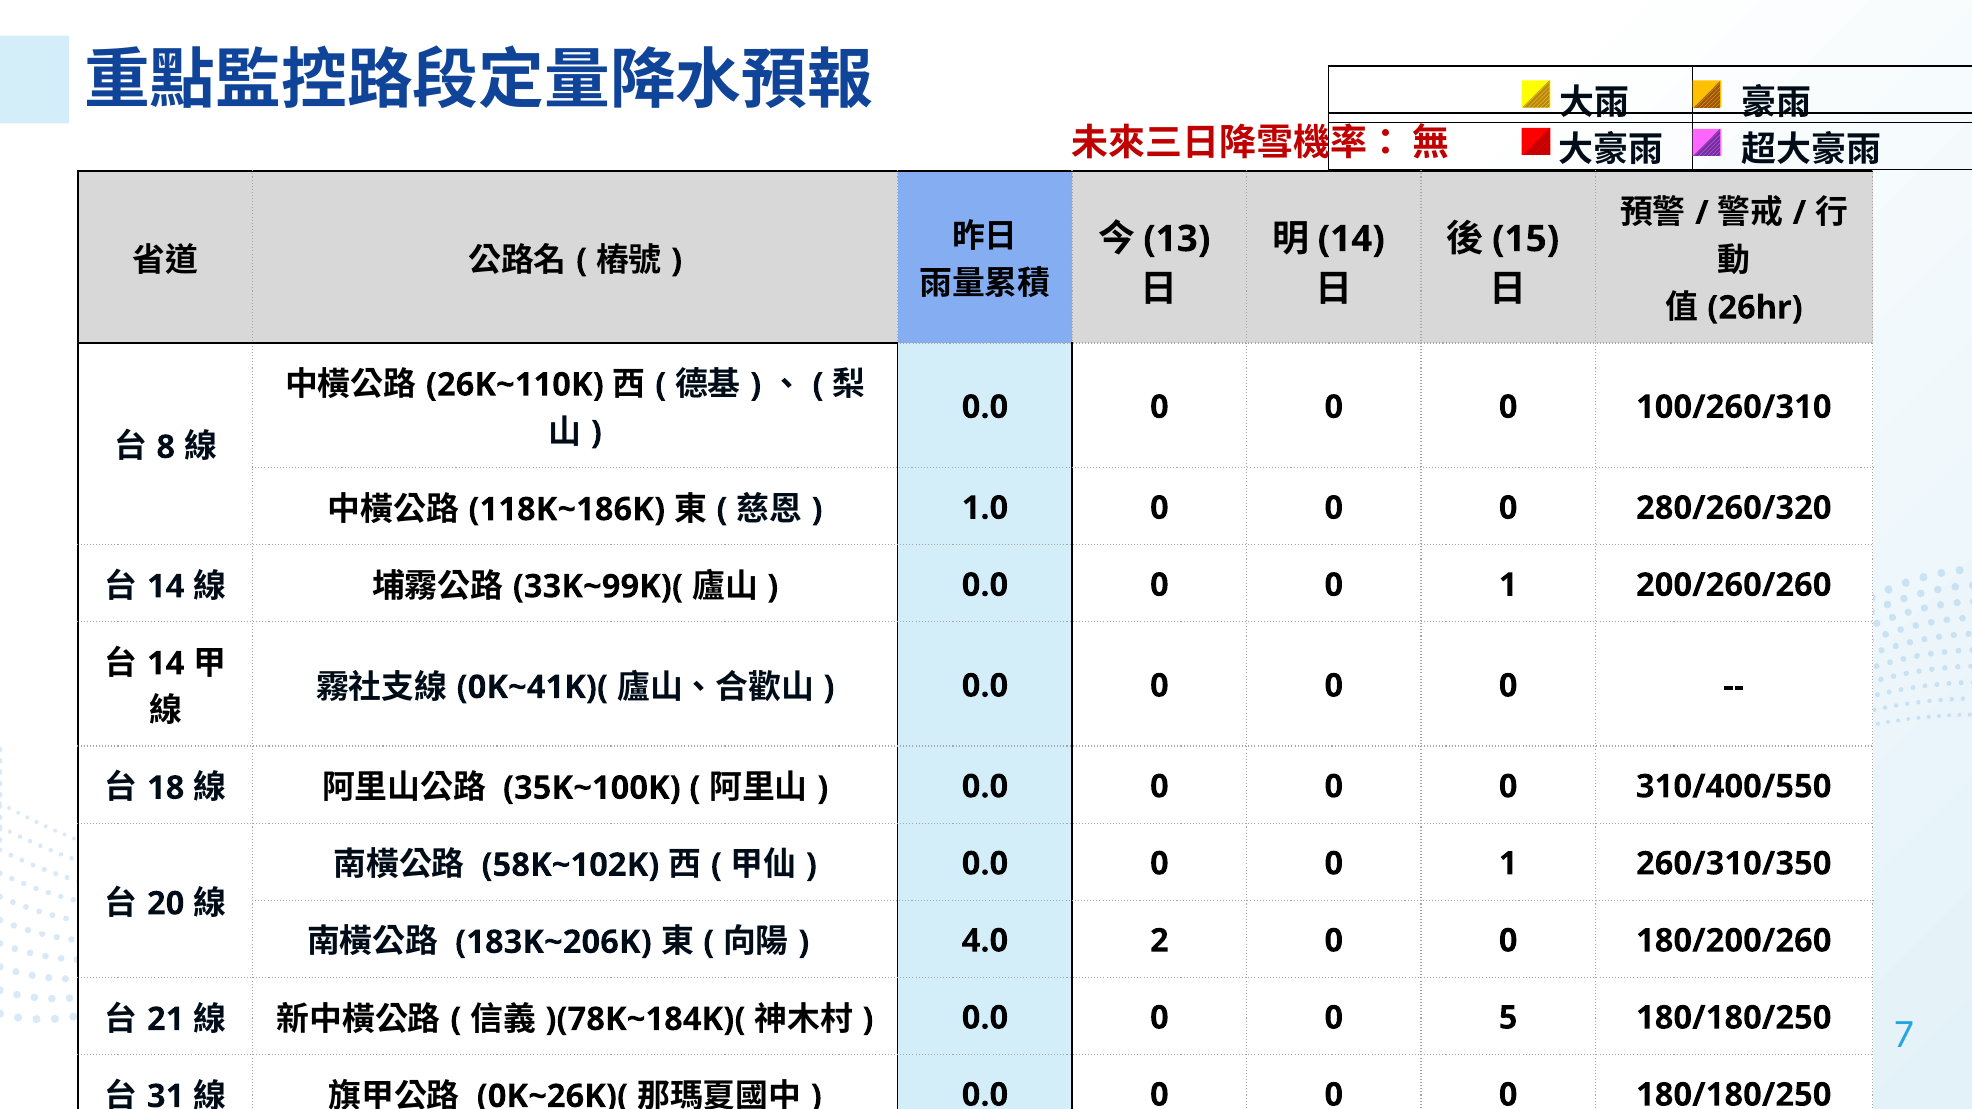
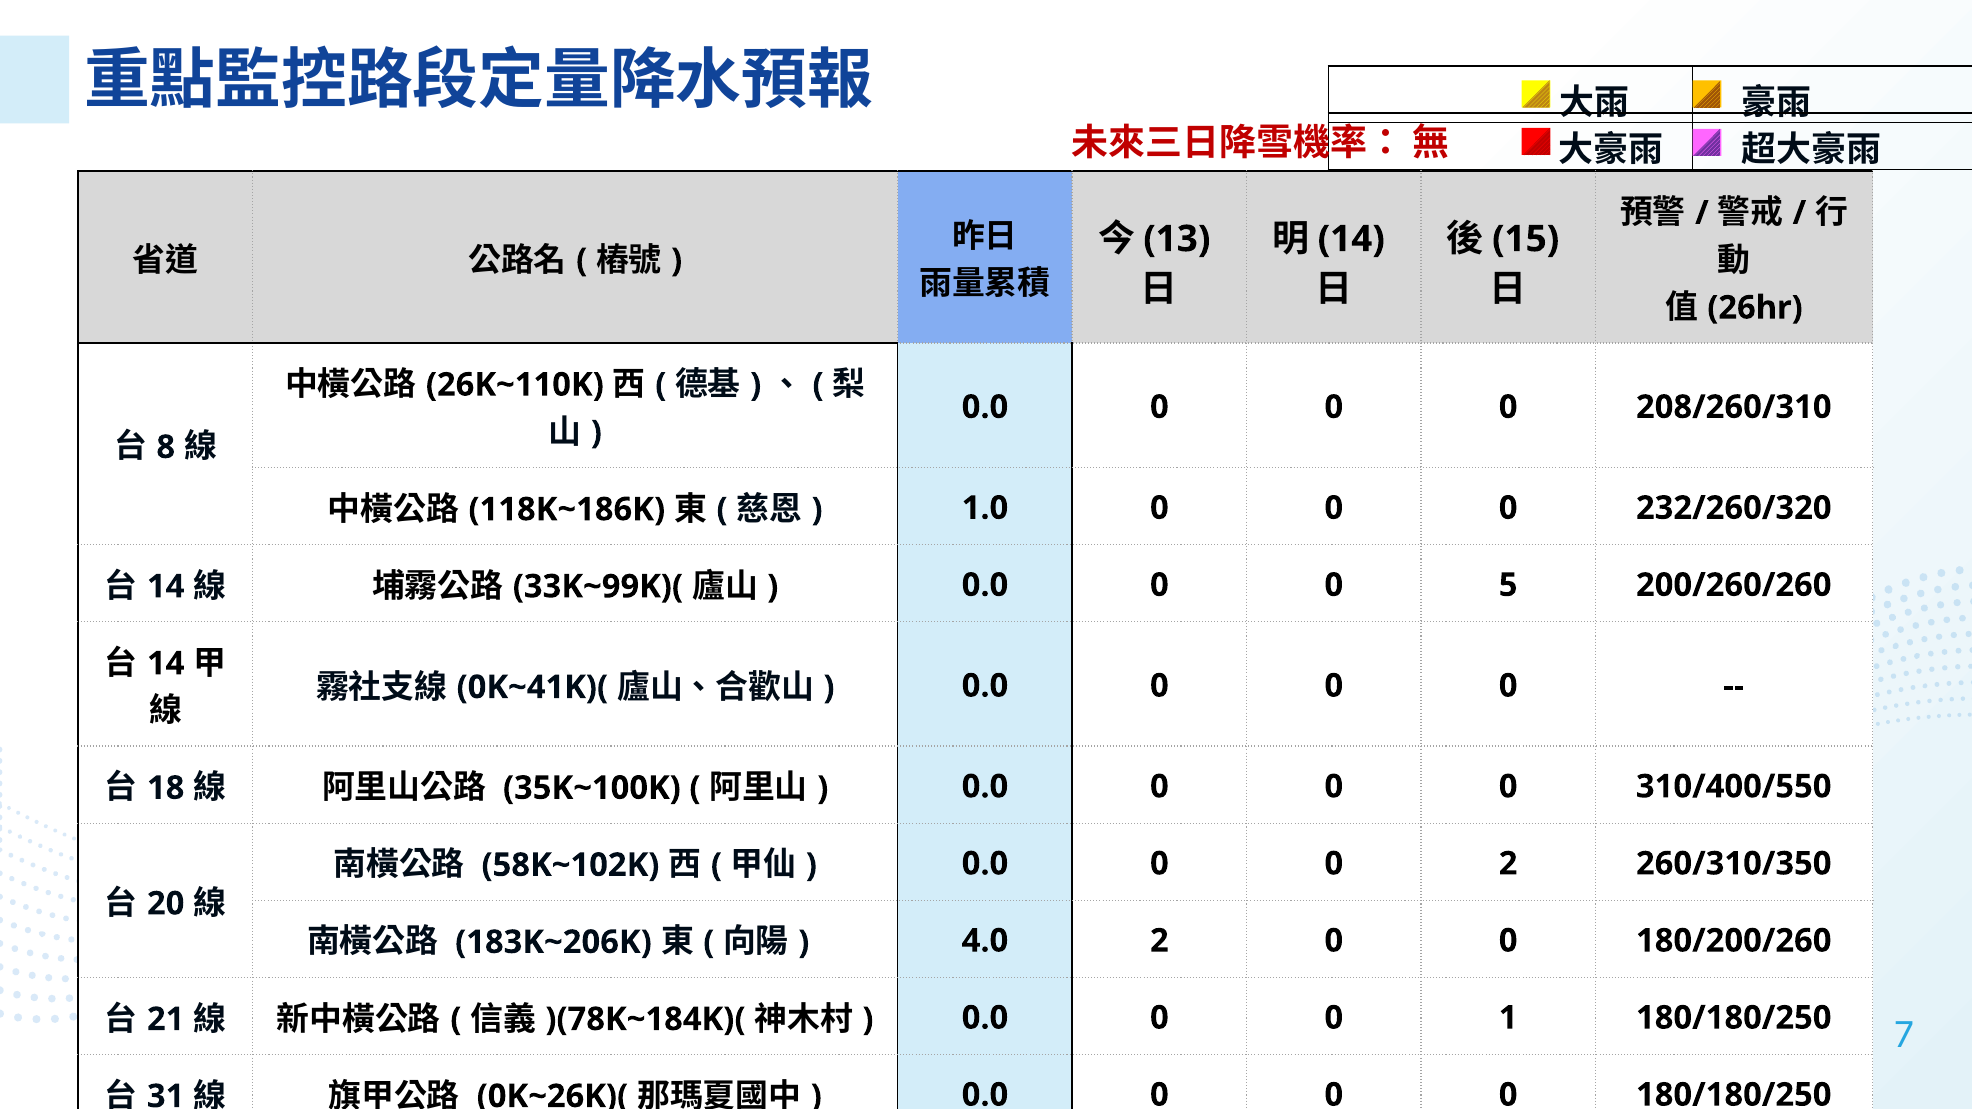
100/260/310: 100/260/310 -> 208/260/310
280/260/320: 280/260/320 -> 232/260/320
1 at (1508, 585): 1 -> 5
1 at (1508, 864): 1 -> 2
5: 5 -> 1
